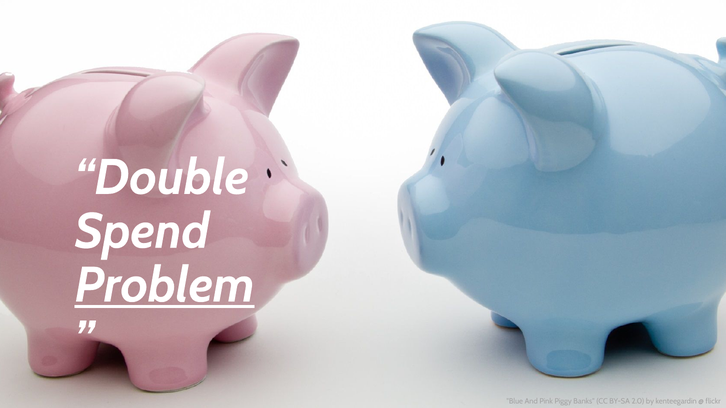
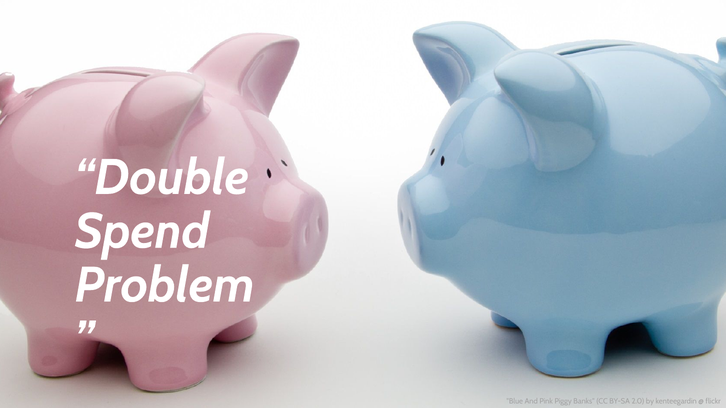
Problem underline: present -> none
